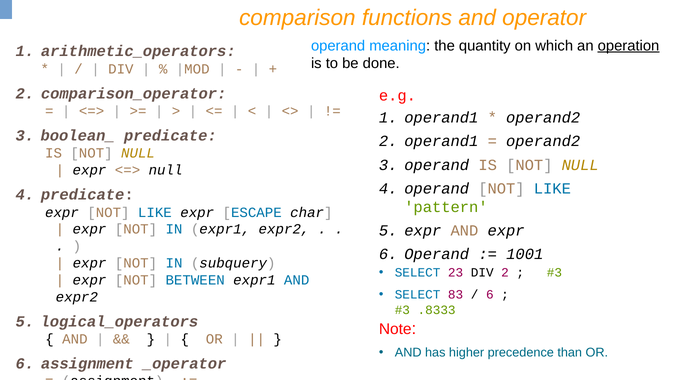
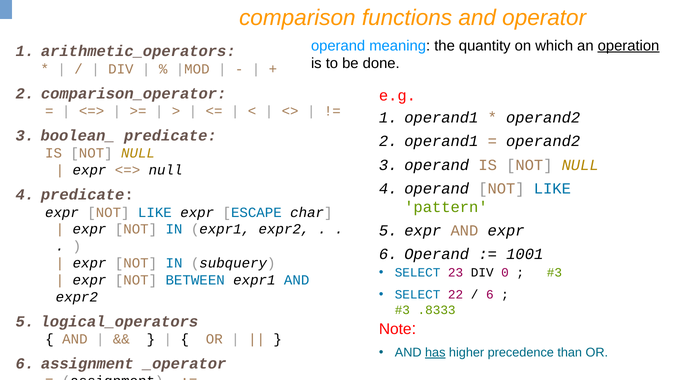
DIV 2: 2 -> 0
83: 83 -> 22
has underline: none -> present
